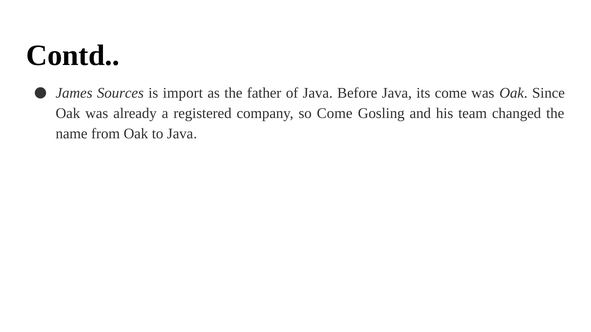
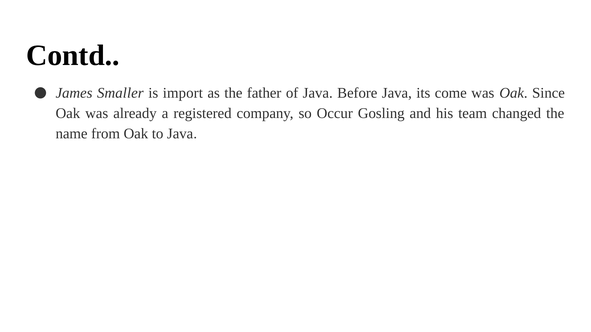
Sources: Sources -> Smaller
so Come: Come -> Occur
